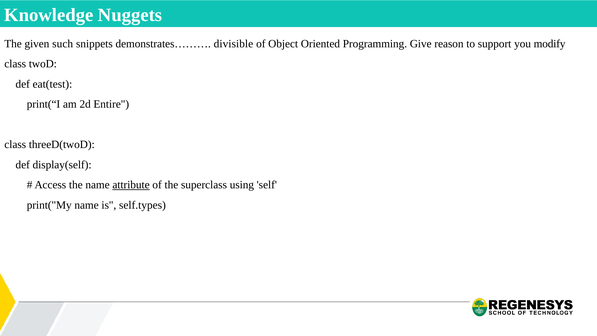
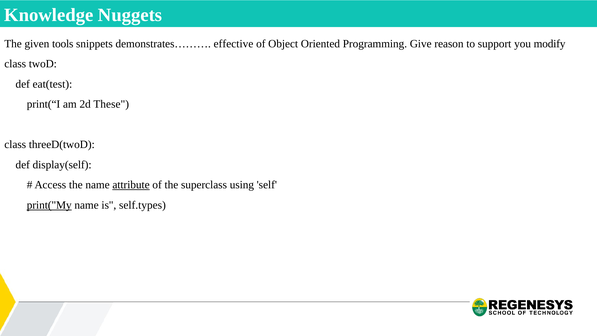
such: such -> tools
divisible: divisible -> effective
Entire: Entire -> These
print("My underline: none -> present
